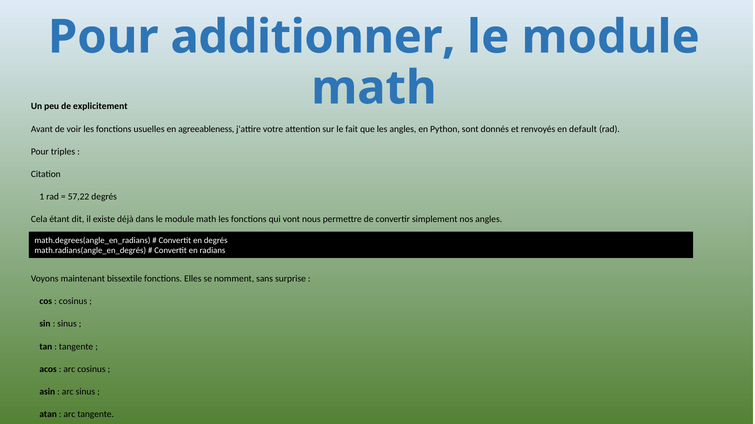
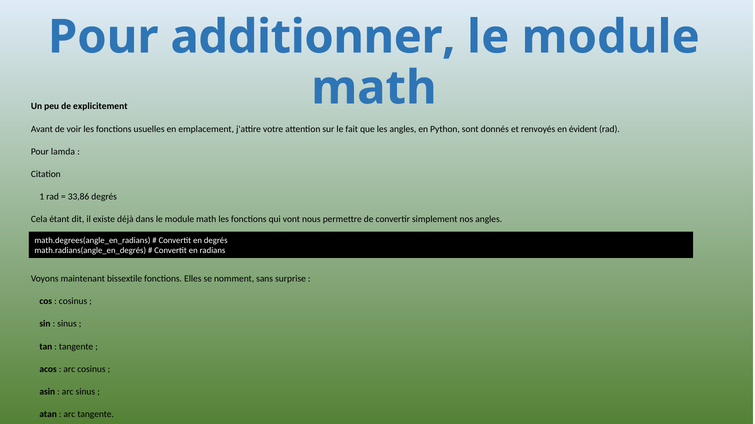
agreeableness: agreeableness -> emplacement
default: default -> évident
triples: triples -> lamda
57,22: 57,22 -> 33,86
